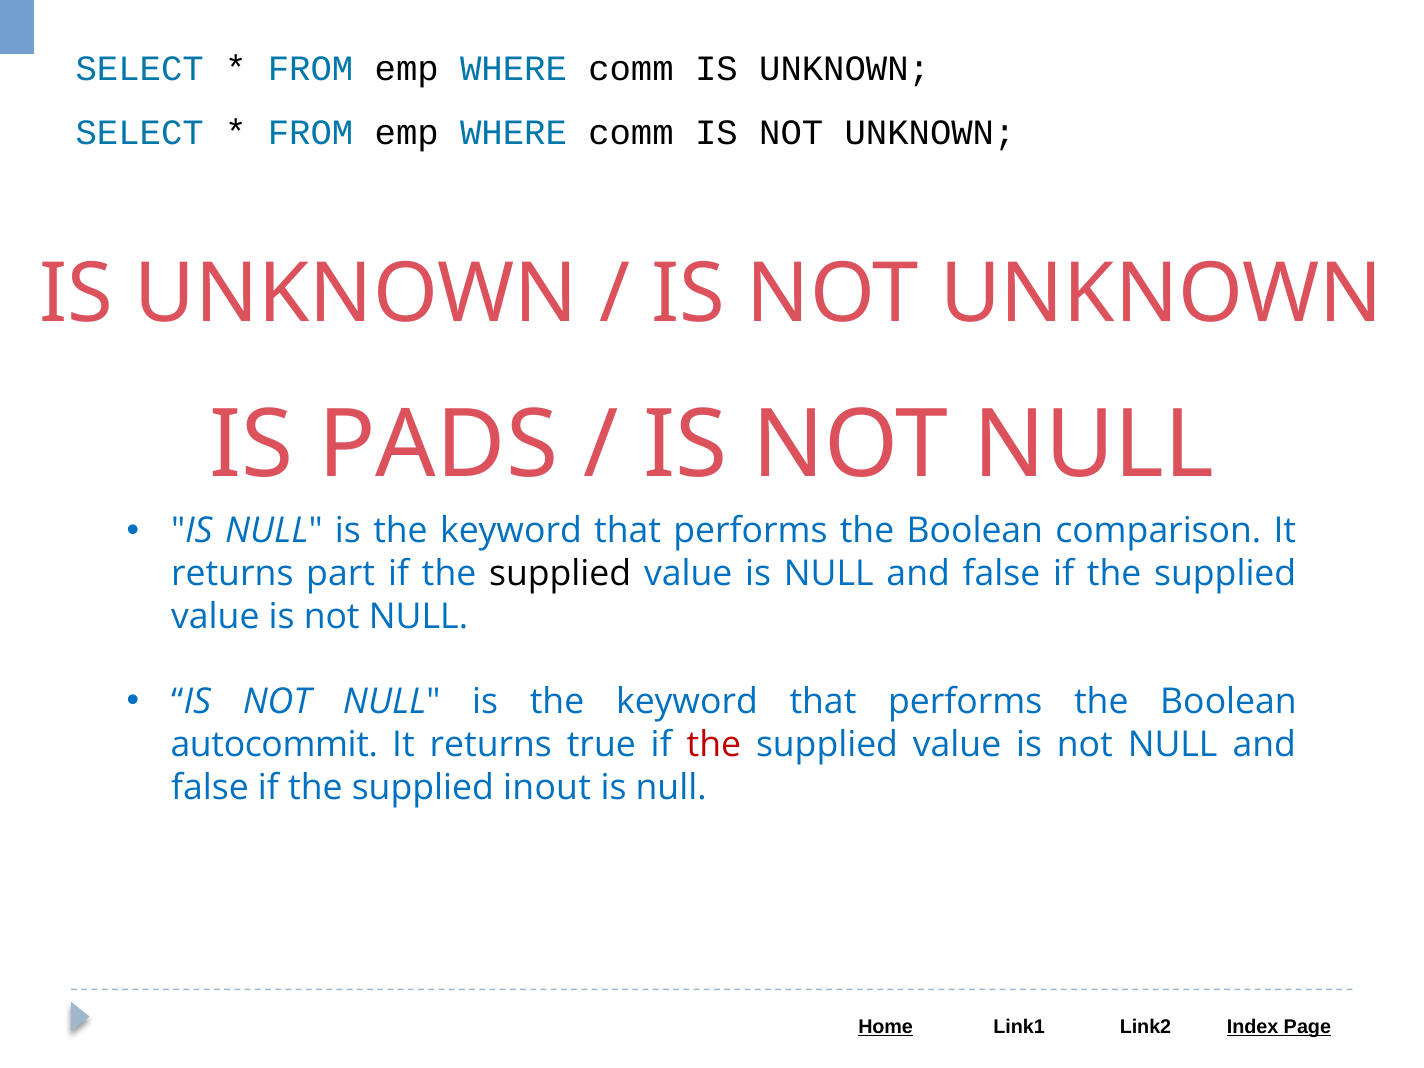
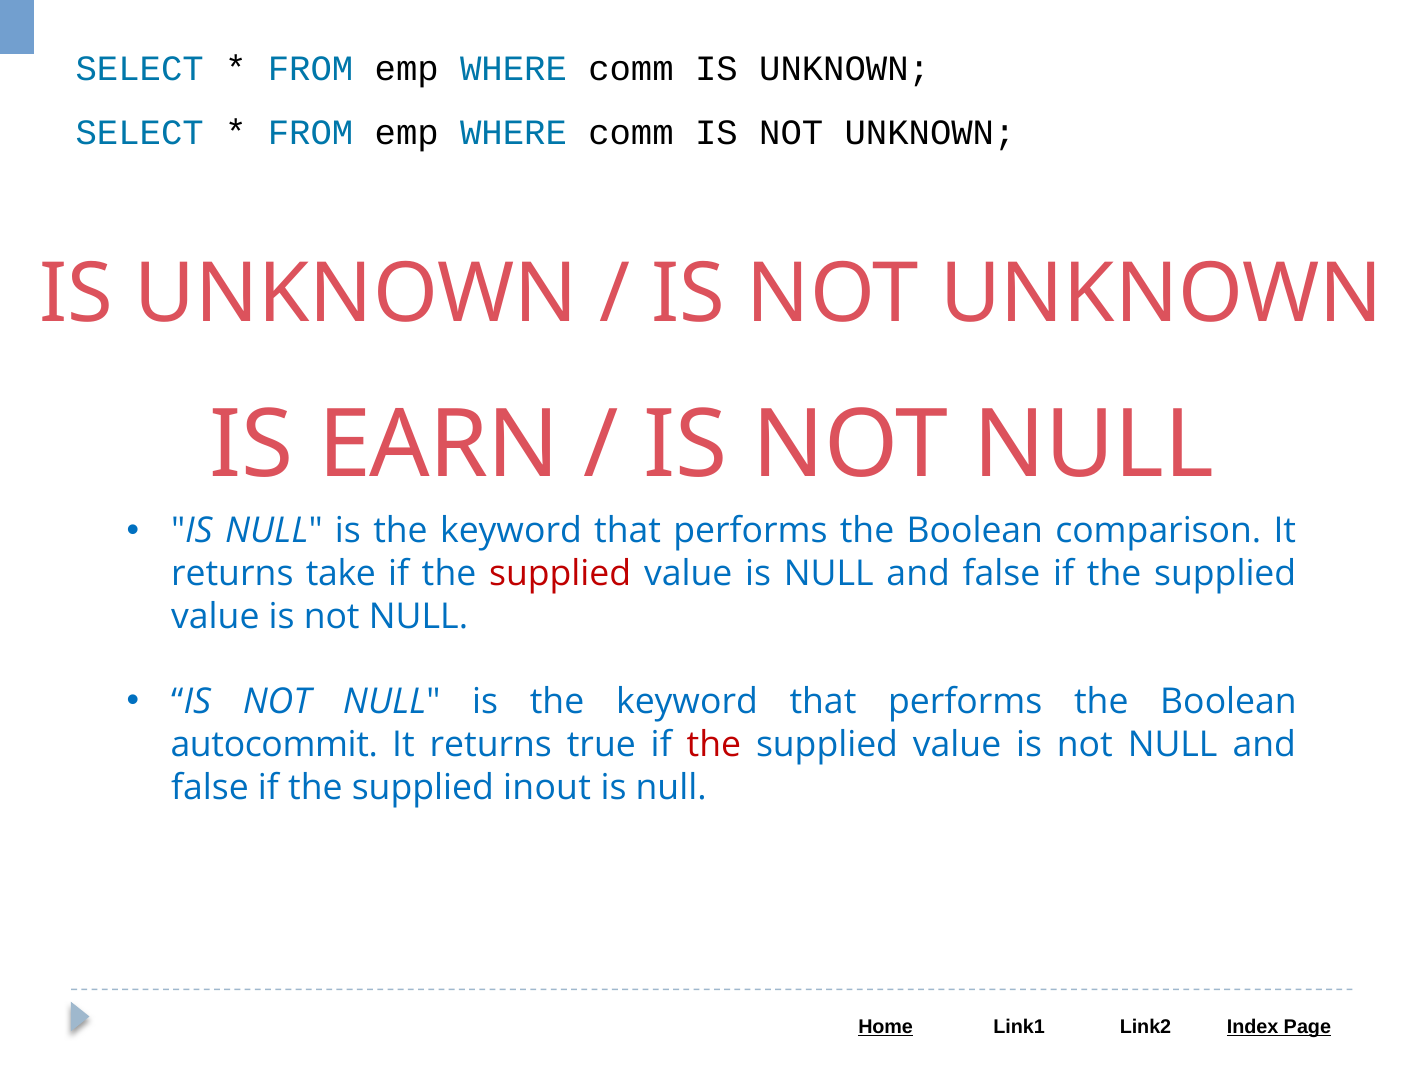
PADS: PADS -> EARN
part: part -> take
supplied at (560, 574) colour: black -> red
